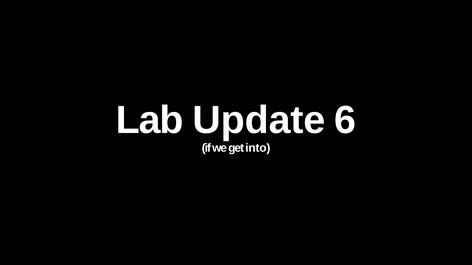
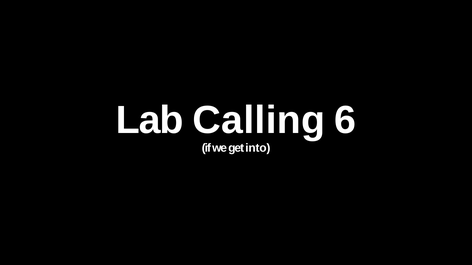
Update: Update -> Calling
